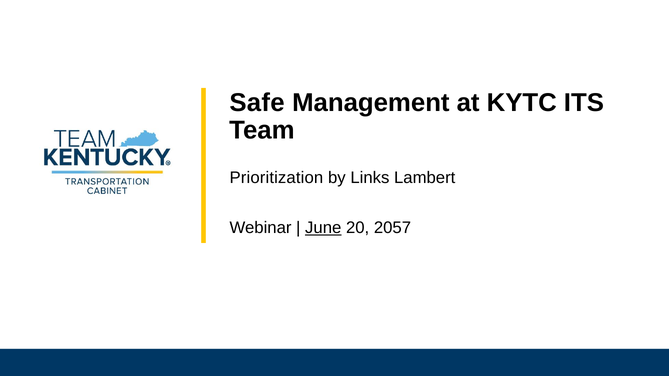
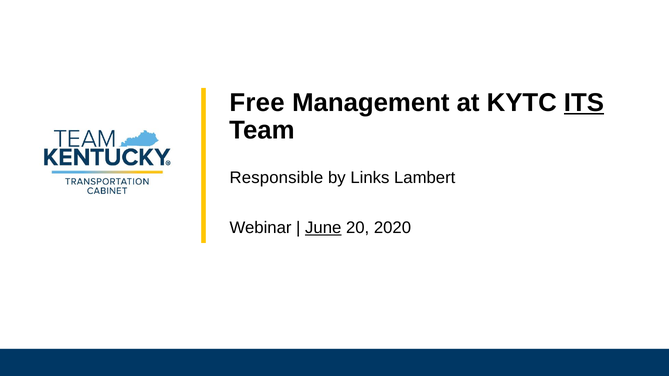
Safe: Safe -> Free
ITS underline: none -> present
Prioritization: Prioritization -> Responsible
2057: 2057 -> 2020
